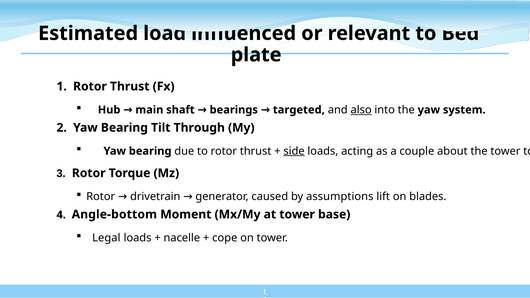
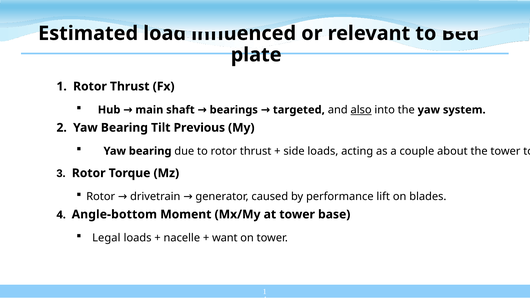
Through: Through -> Previous
side underline: present -> none
assumptions: assumptions -> performance
cope: cope -> want
